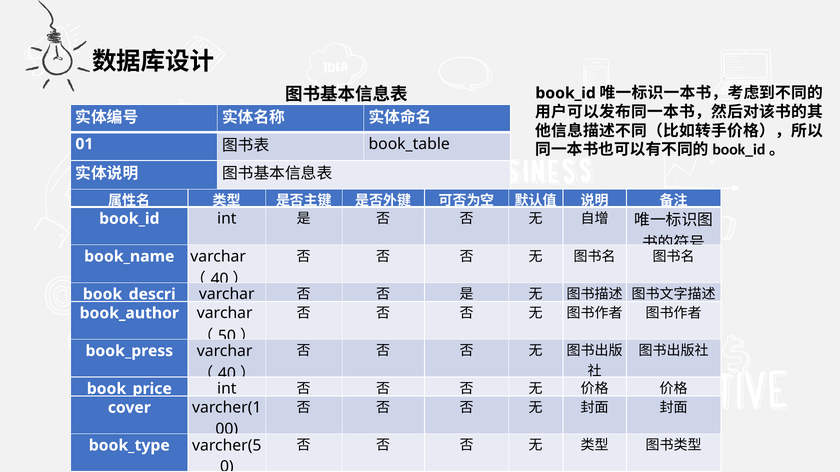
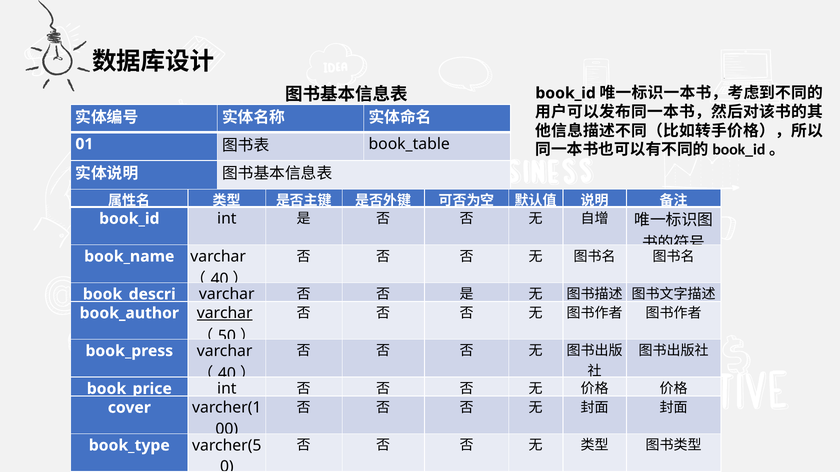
varchar at (225, 313) underline: none -> present
